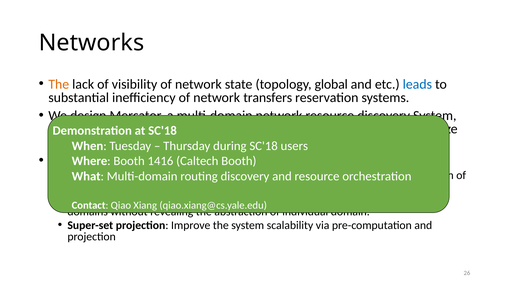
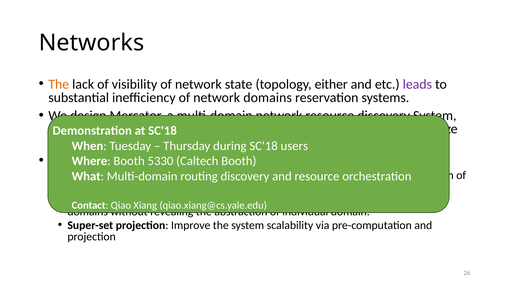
topology global: global -> either
leads colour: blue -> purple
network transfers: transfers -> domains
1416: 1416 -> 5330
